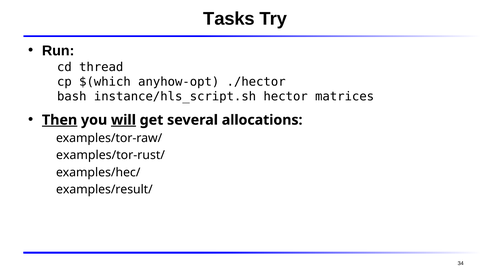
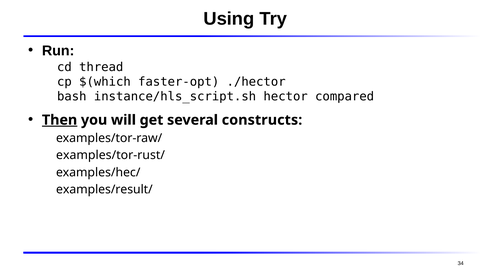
Tasks: Tasks -> Using
anyhow-opt: anyhow-opt -> faster-opt
matrices: matrices -> compared
will underline: present -> none
allocations: allocations -> constructs
